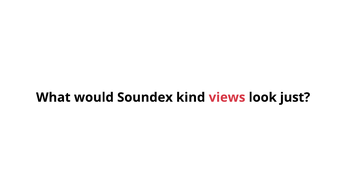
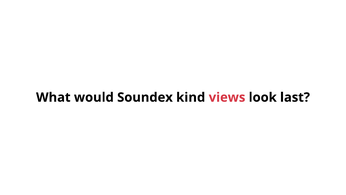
just: just -> last
